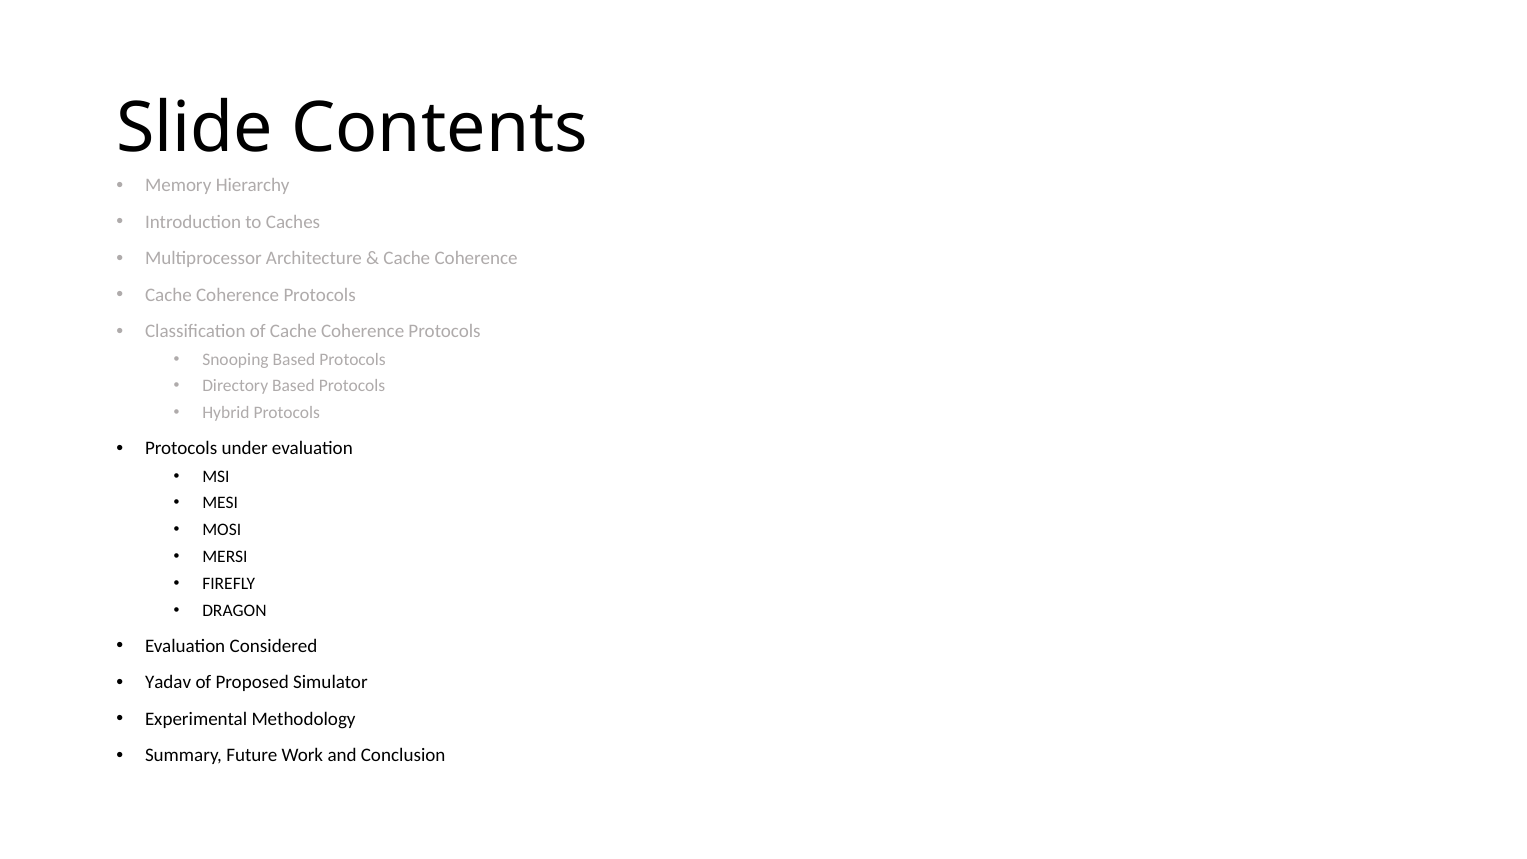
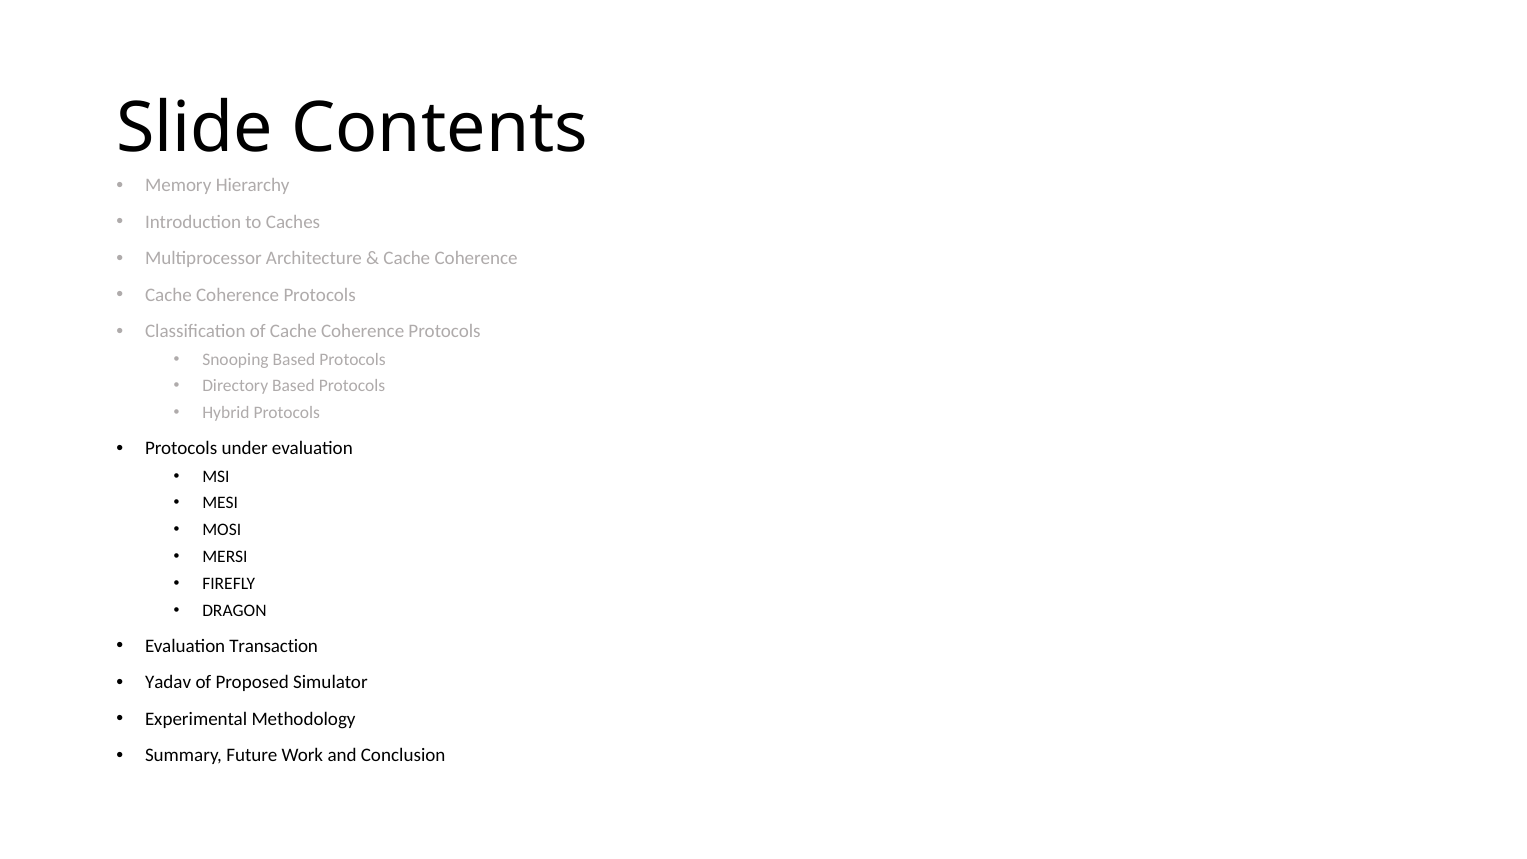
Considered: Considered -> Transaction
